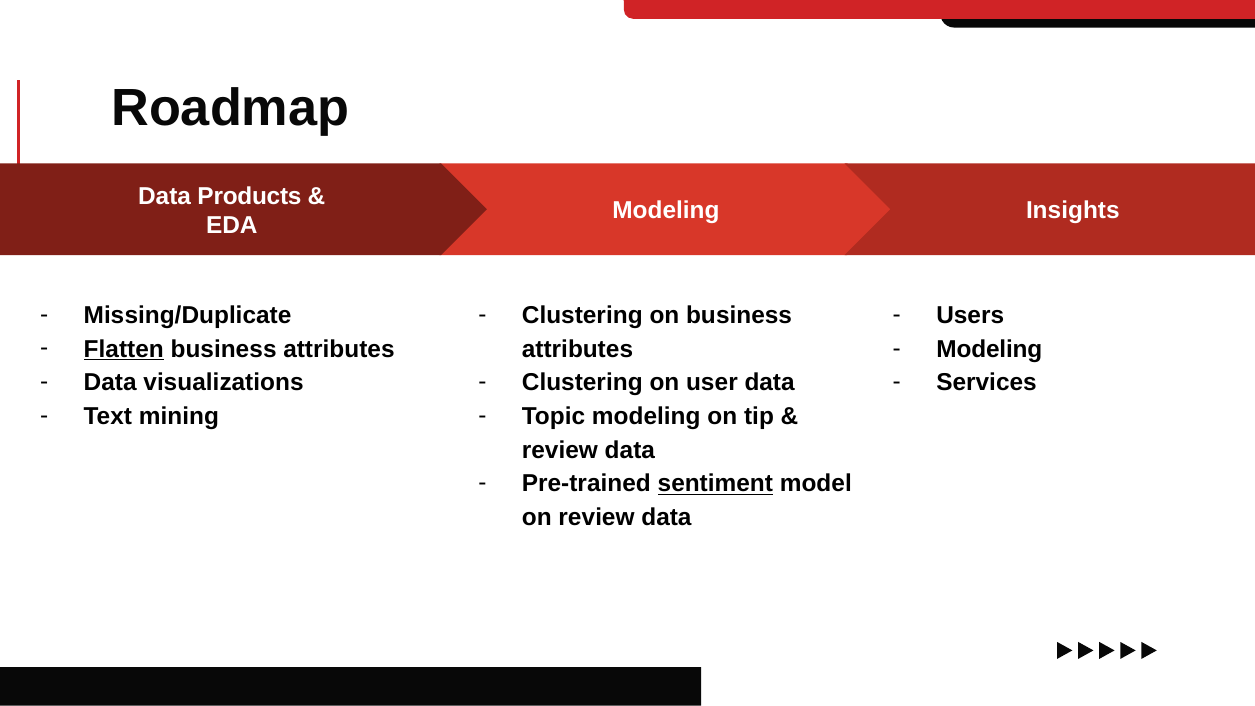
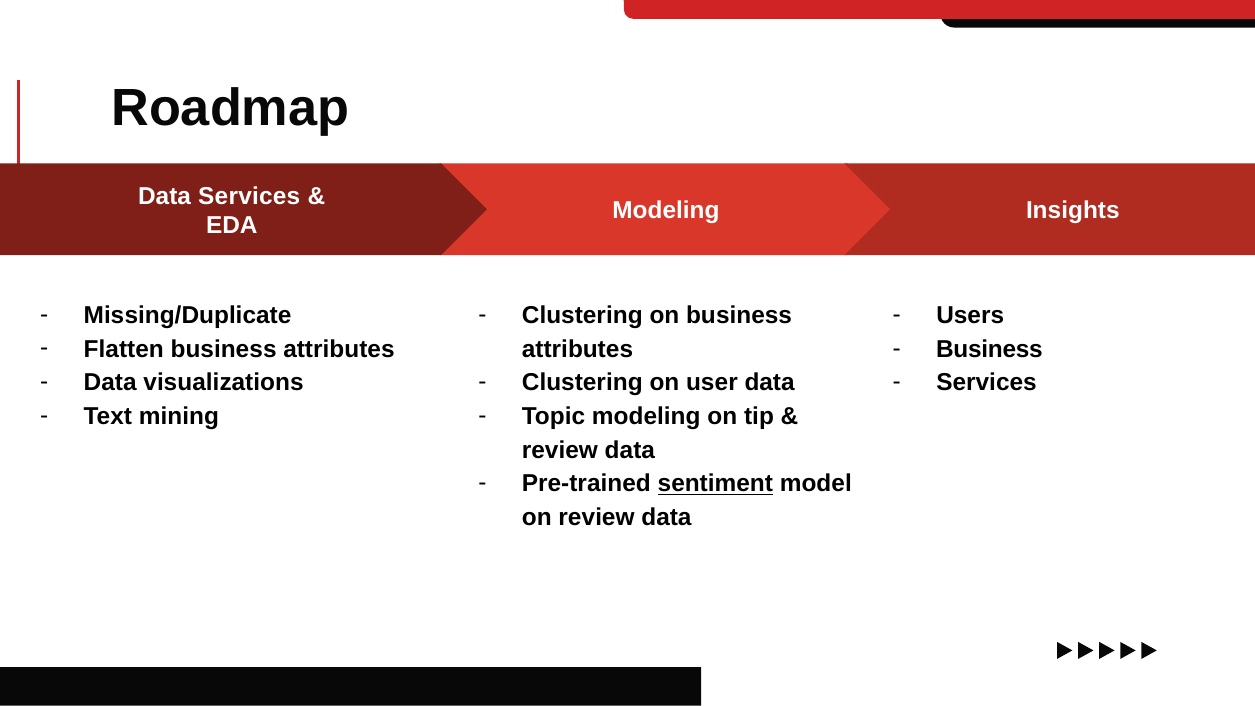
Data Products: Products -> Services
Flatten underline: present -> none
Modeling at (989, 349): Modeling -> Business
